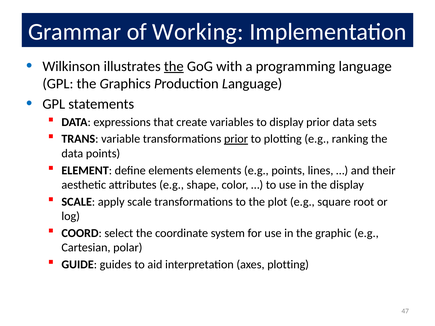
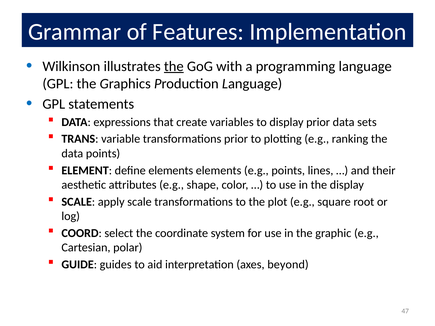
Working: Working -> Features
prior at (236, 139) underline: present -> none
axes plotting: plotting -> beyond
